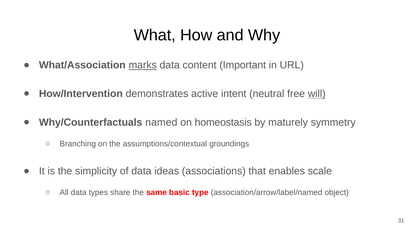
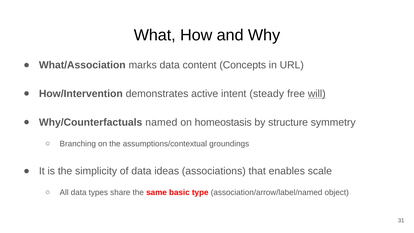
marks underline: present -> none
Important: Important -> Concepts
neutral: neutral -> steady
maturely: maturely -> structure
